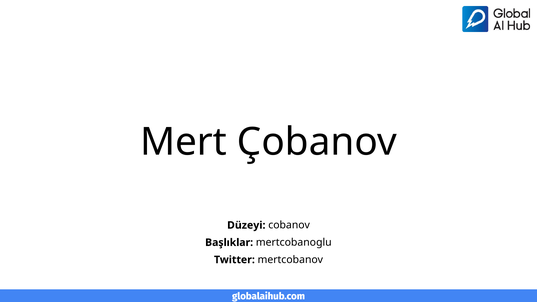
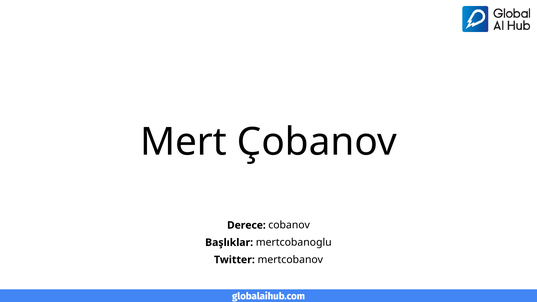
Düzeyi: Düzeyi -> Derece
